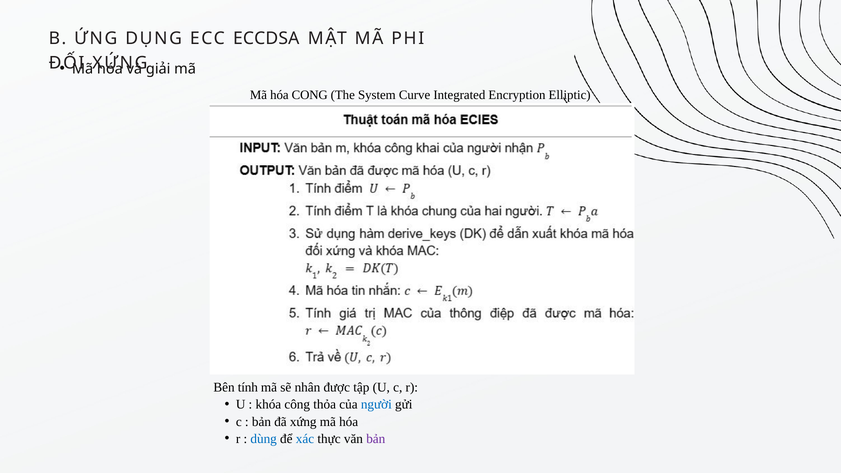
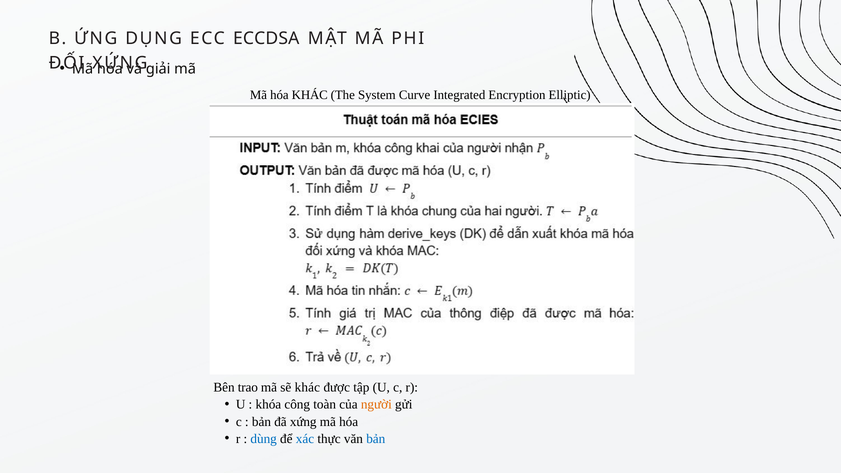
hóa CONG: CONG -> KHÁC
tính: tính -> trao
sẽ nhân: nhân -> khác
thỏa: thỏa -> toàn
người colour: blue -> orange
bản at (376, 439) colour: purple -> blue
